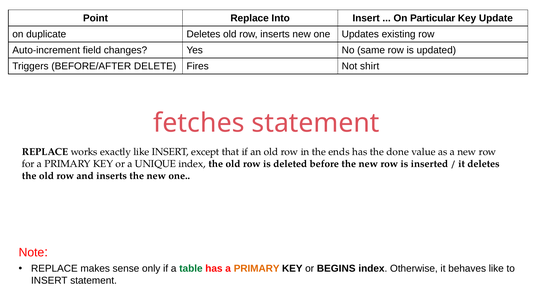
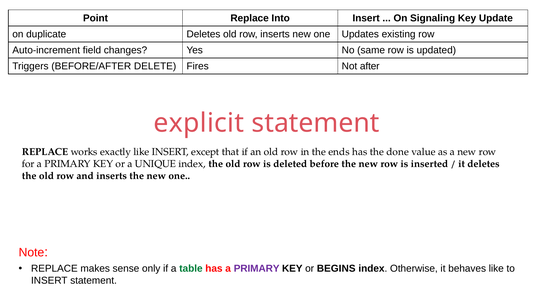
Particular: Particular -> Signaling
shirt: shirt -> after
fetches: fetches -> explicit
PRIMARY at (257, 269) colour: orange -> purple
